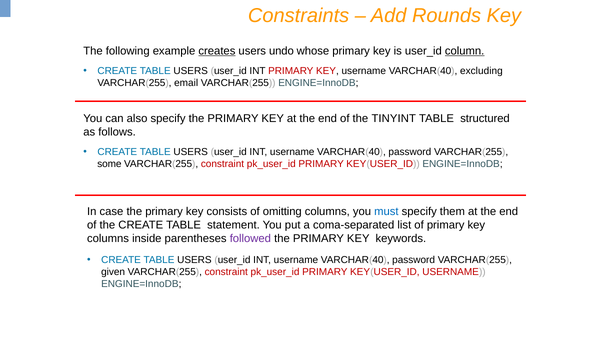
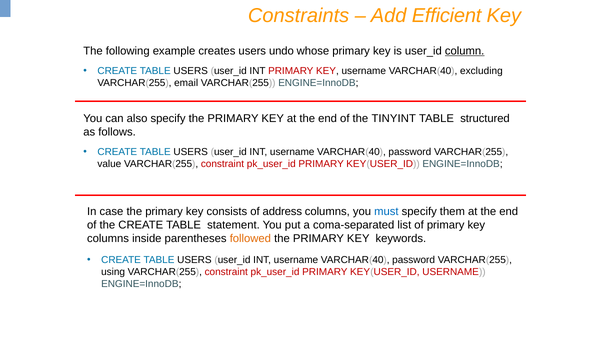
Rounds: Rounds -> Efficient
creates underline: present -> none
some: some -> value
omitting: omitting -> address
followed colour: purple -> orange
given: given -> using
